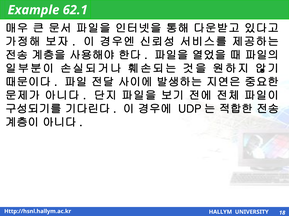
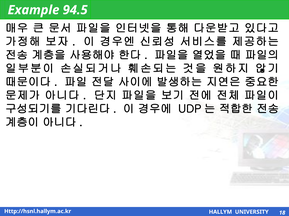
62.1: 62.1 -> 94.5
